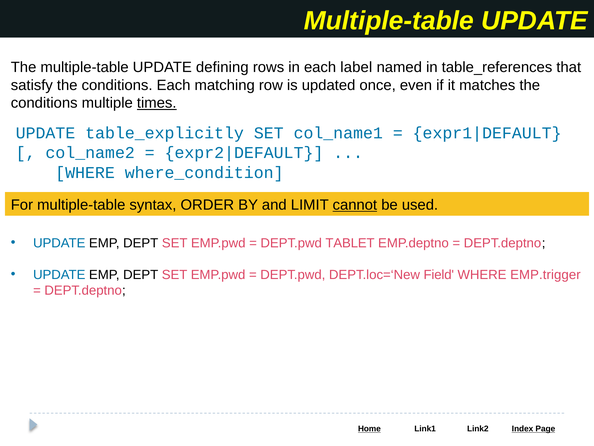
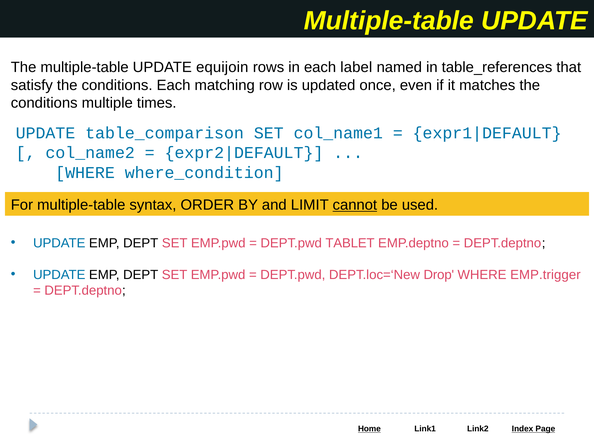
defining: defining -> equijoin
times underline: present -> none
table_explicitly: table_explicitly -> table_comparison
Field: Field -> Drop
